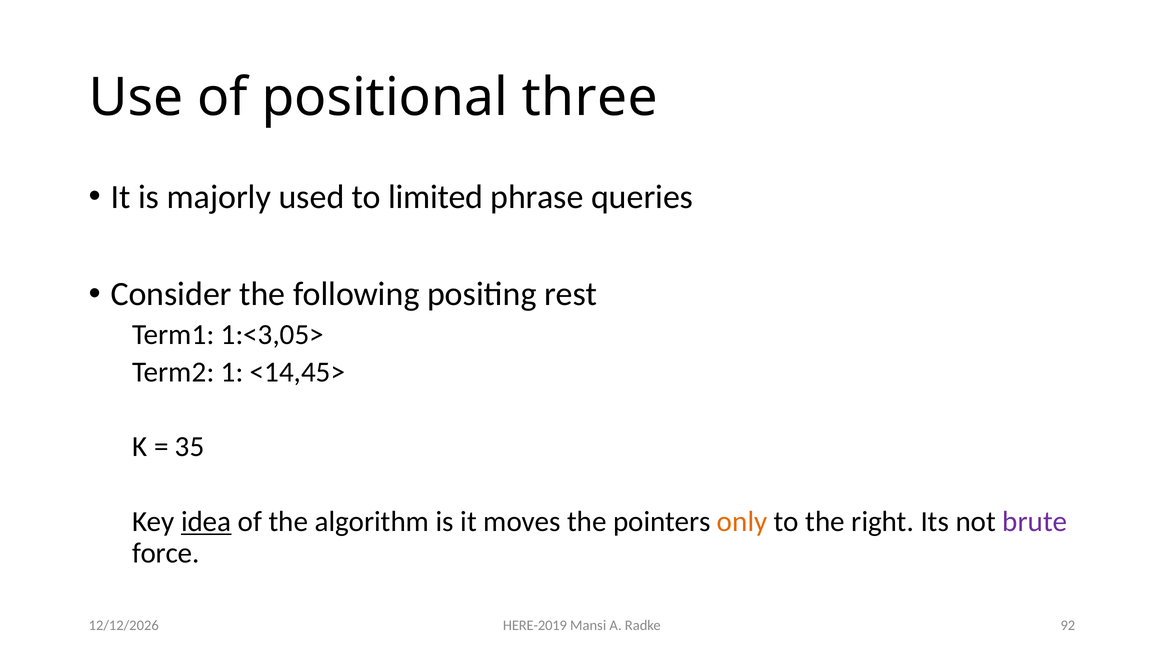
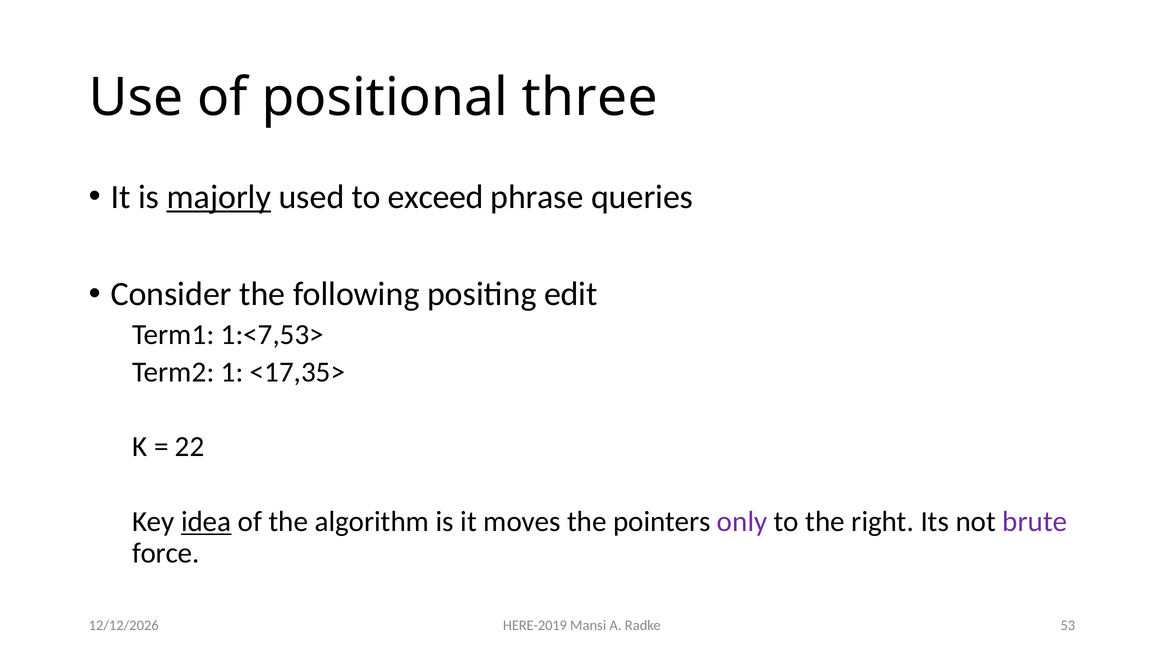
majorly underline: none -> present
limited: limited -> exceed
rest: rest -> edit
1:<3,05>: 1:<3,05> -> 1:<7,53>
<14,45>: <14,45> -> <17,35>
35: 35 -> 22
only colour: orange -> purple
92: 92 -> 53
